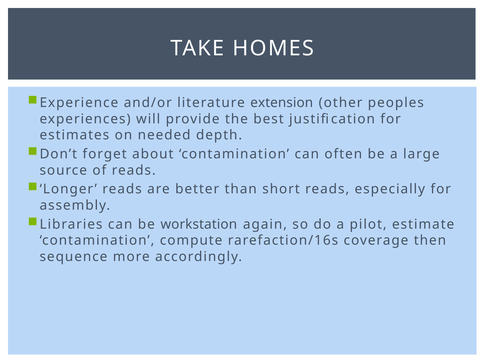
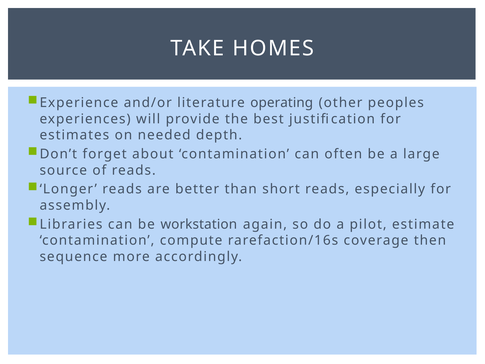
extension: extension -> operating
